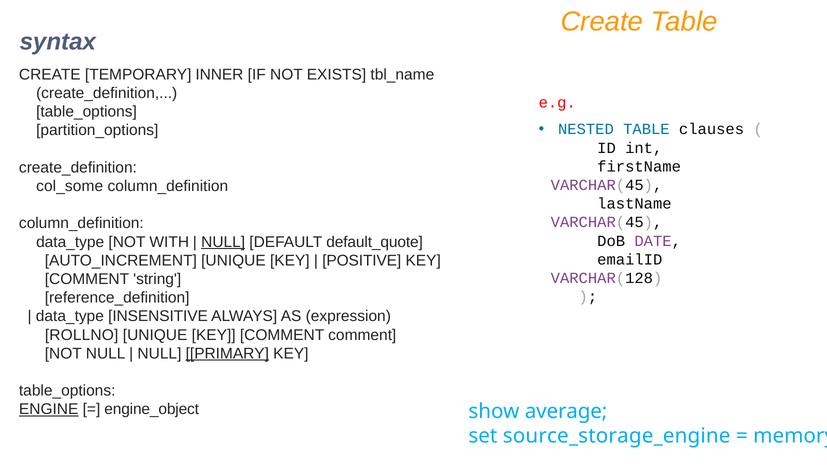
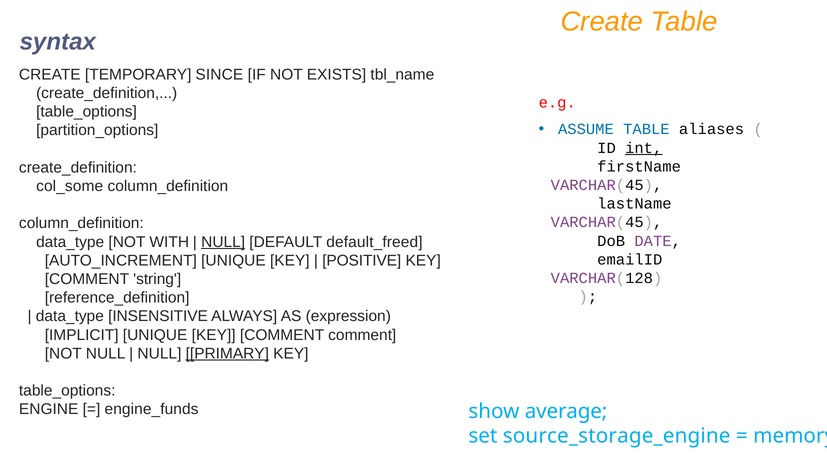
INNER: INNER -> SINCE
NESTED: NESTED -> ASSUME
clauses: clauses -> aliases
int underline: none -> present
default_quote: default_quote -> default_freed
ROLLNO: ROLLNO -> IMPLICIT
ENGINE underline: present -> none
engine_object: engine_object -> engine_funds
